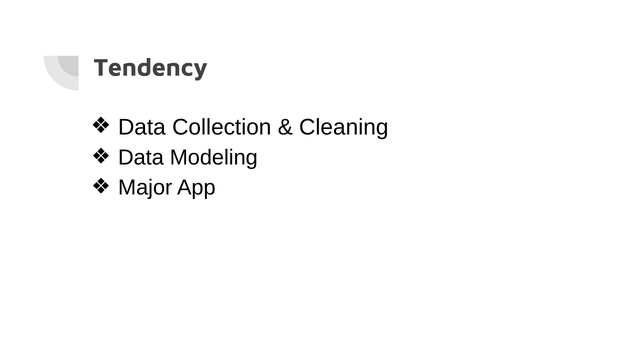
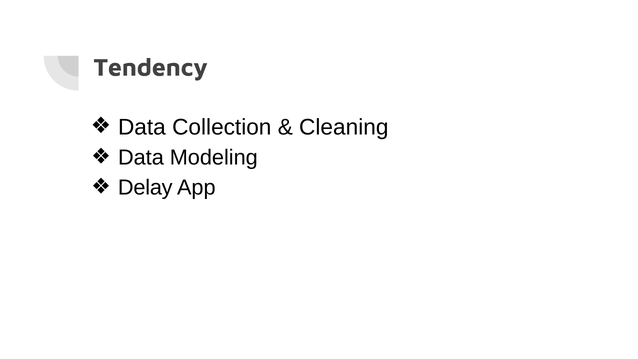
Major: Major -> Delay
